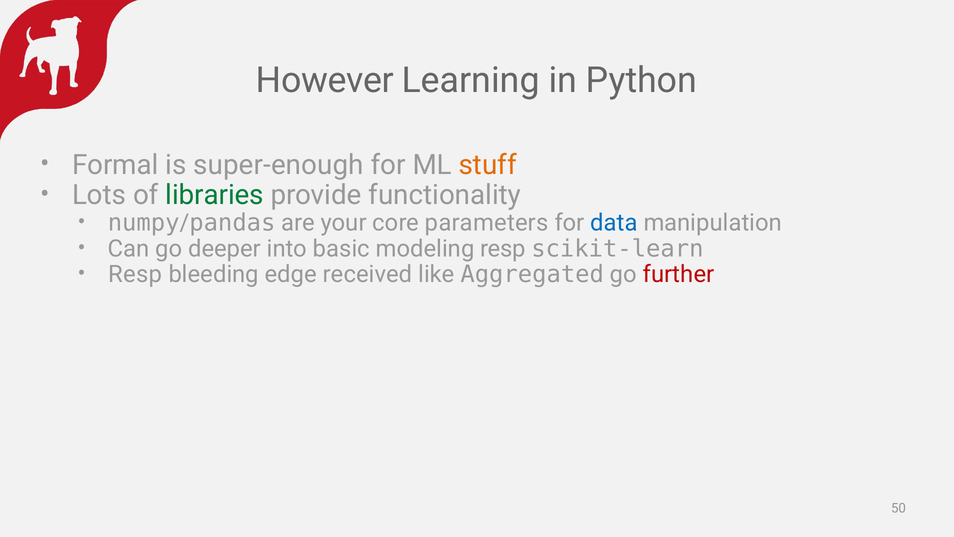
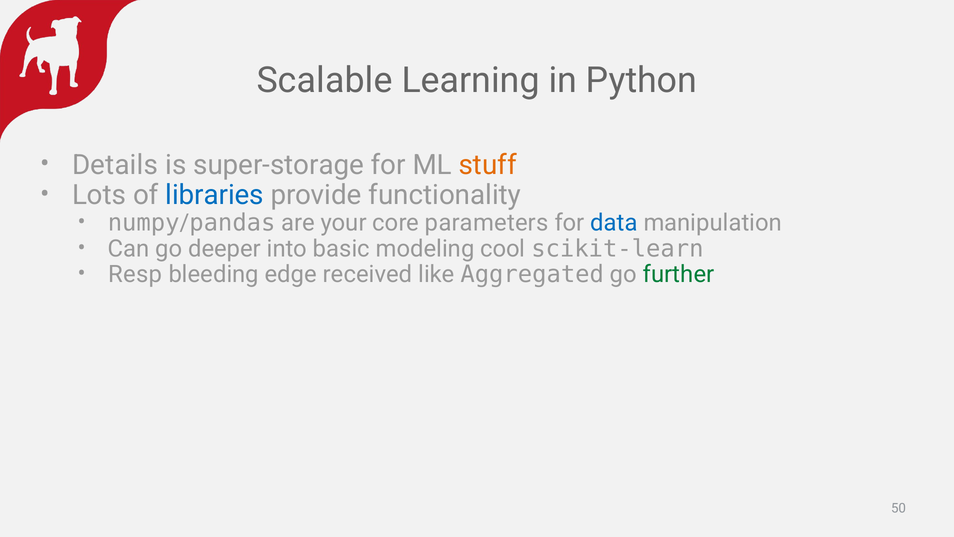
However: However -> Scalable
Formal: Formal -> Details
super-enough: super-enough -> super-storage
libraries colour: green -> blue
modeling resp: resp -> cool
further colour: red -> green
